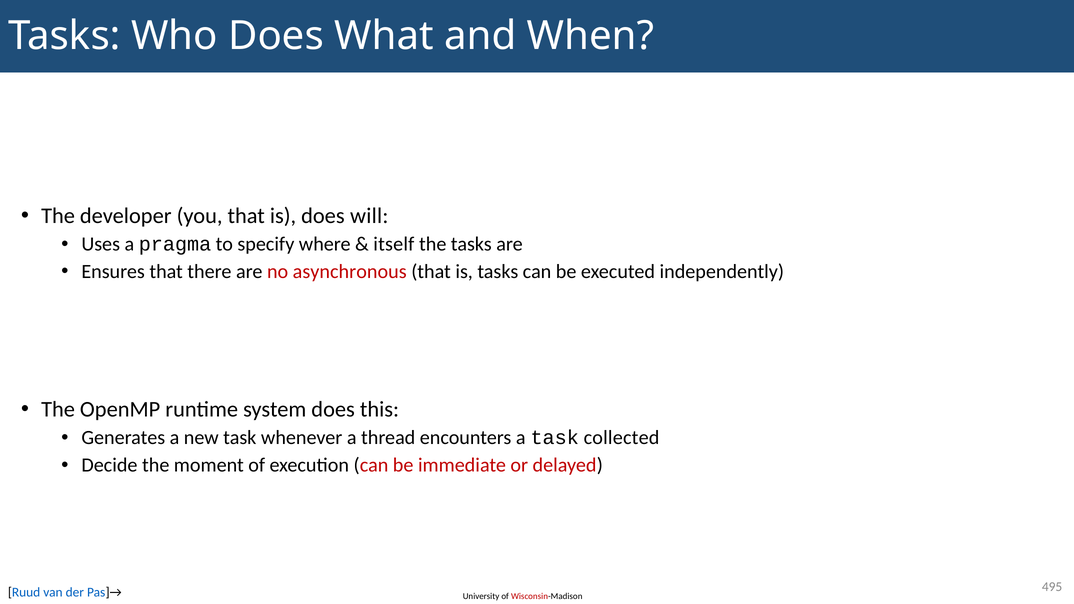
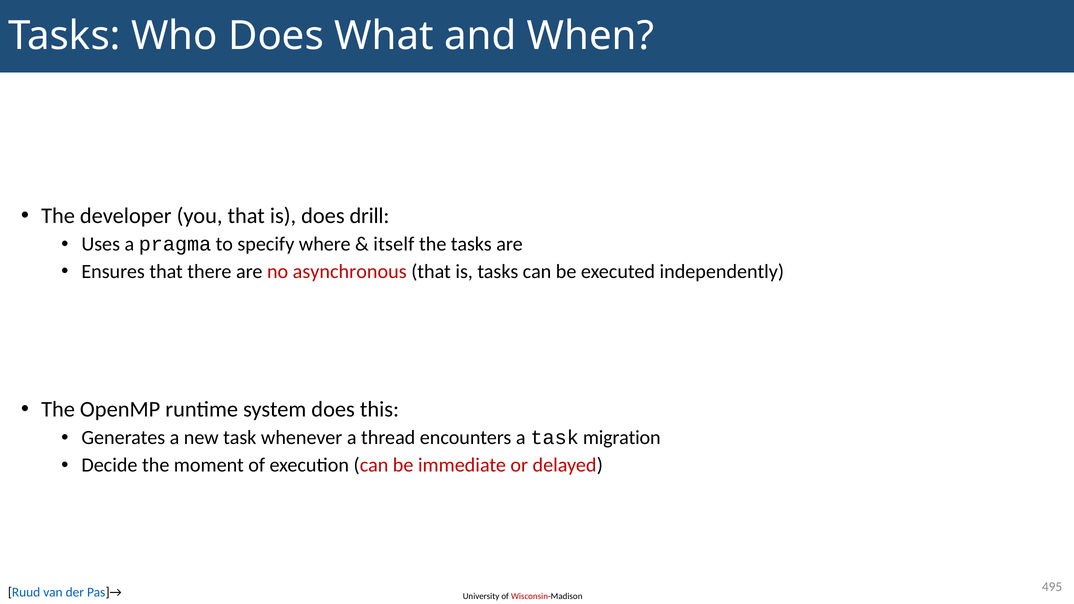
will: will -> drill
collected: collected -> migration
